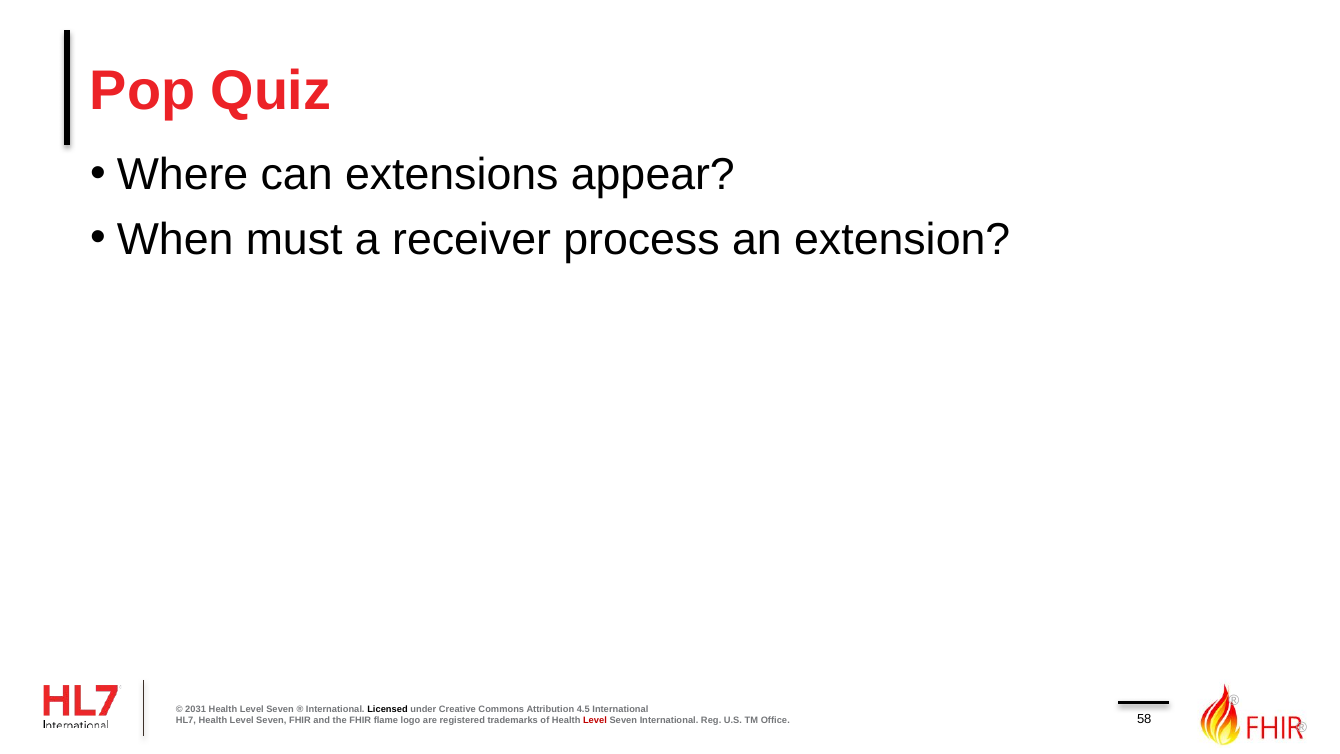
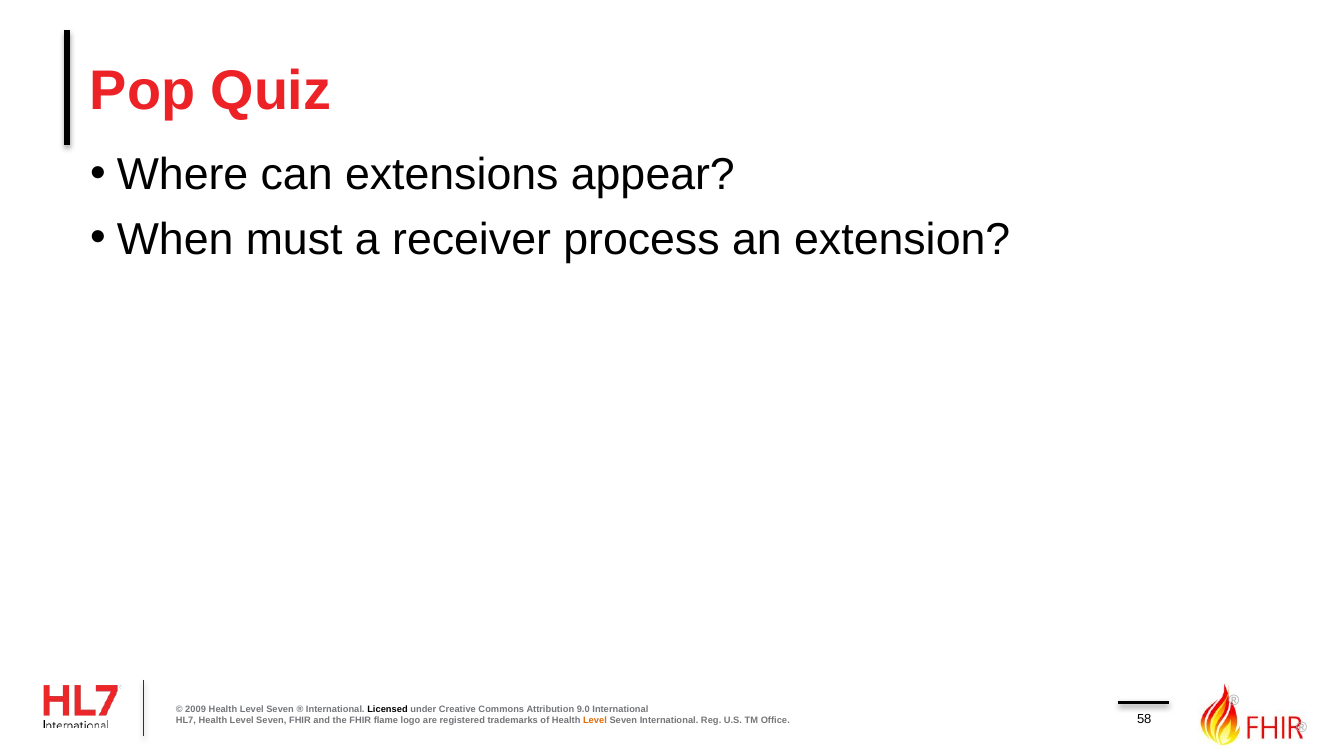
2031: 2031 -> 2009
4.5: 4.5 -> 9.0
Level at (595, 721) colour: red -> orange
